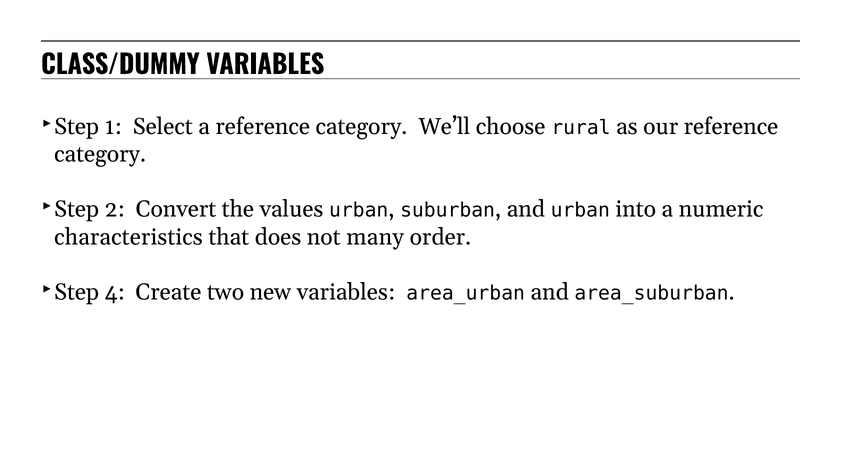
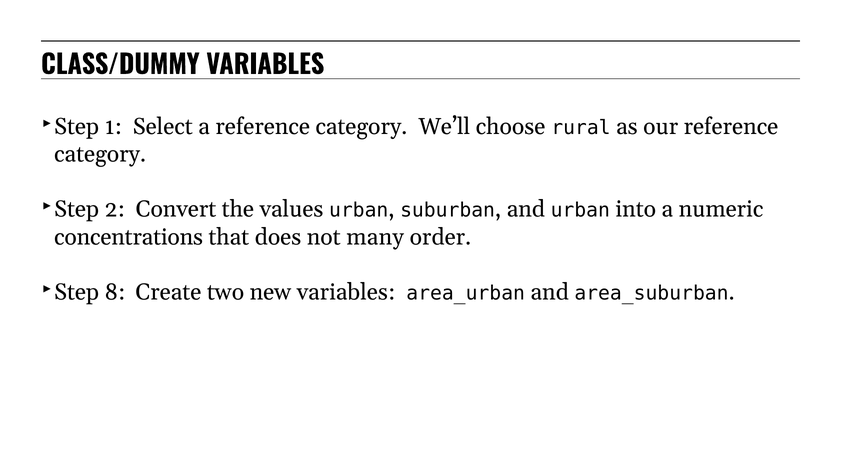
characteristics: characteristics -> concentrations
4: 4 -> 8
